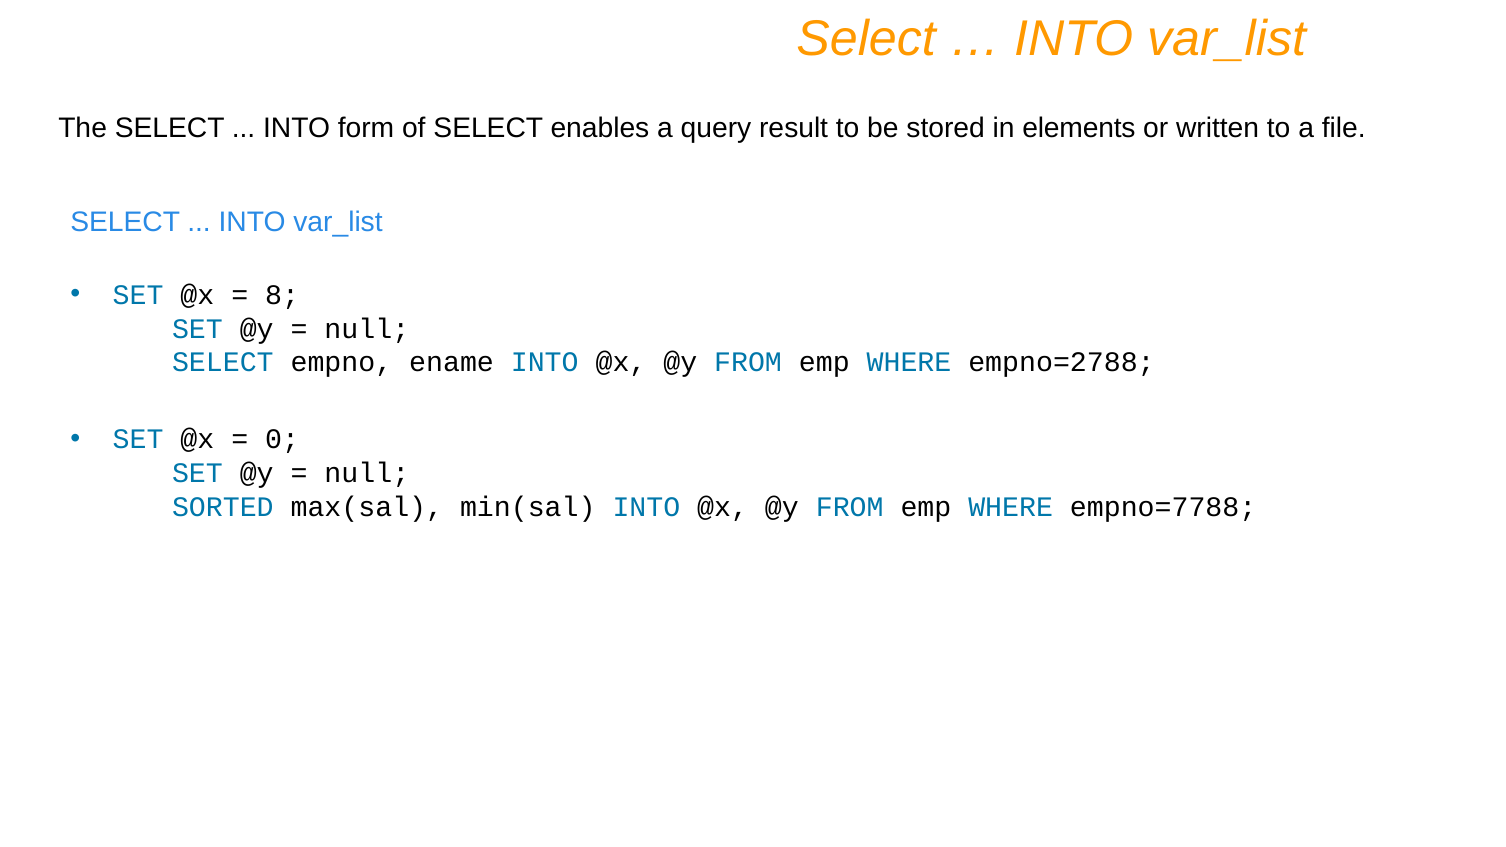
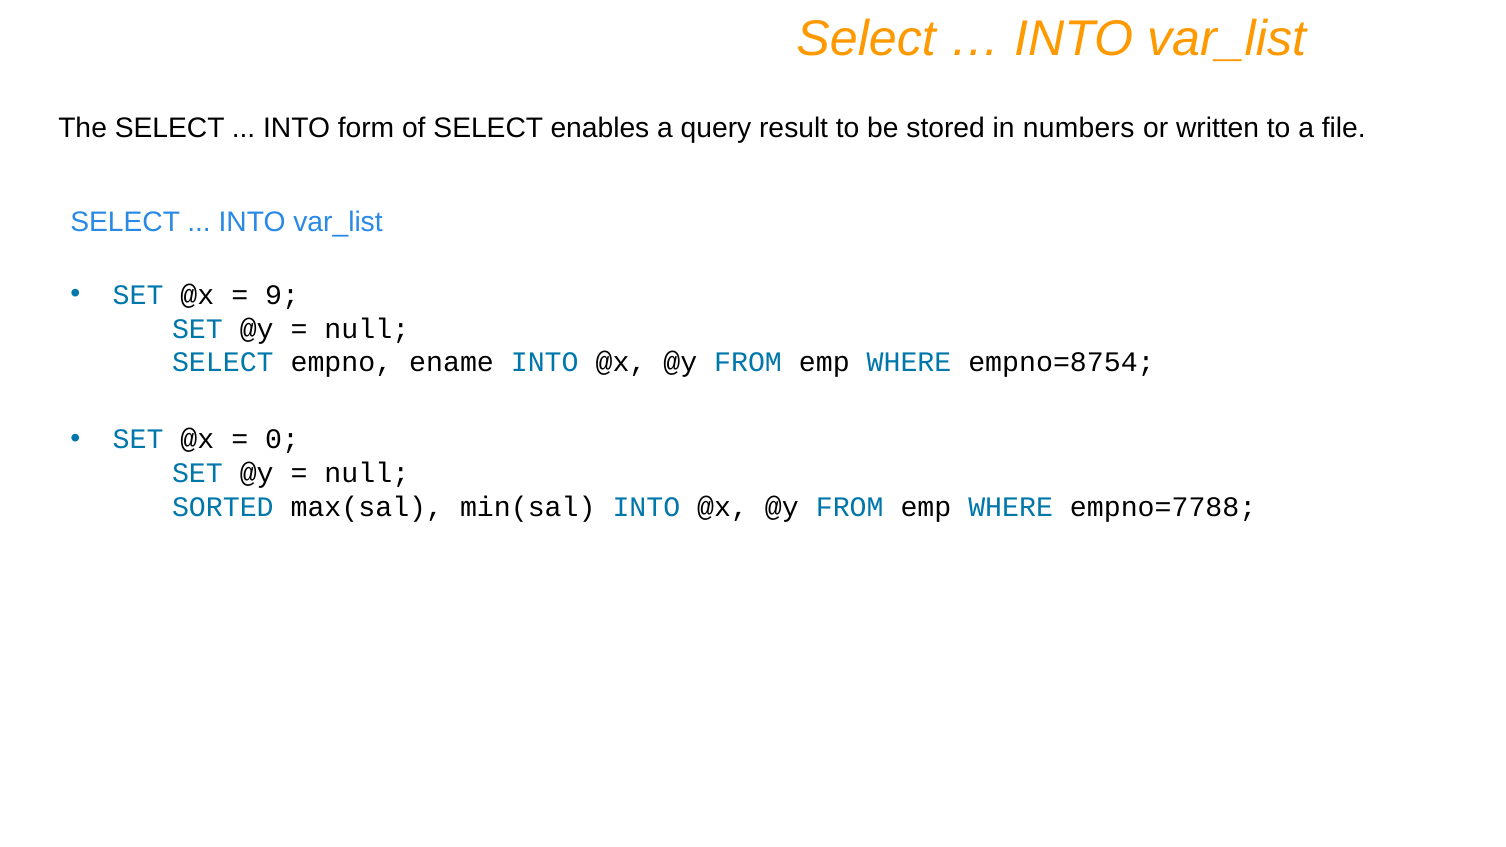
elements: elements -> numbers
8: 8 -> 9
empno=2788: empno=2788 -> empno=8754
